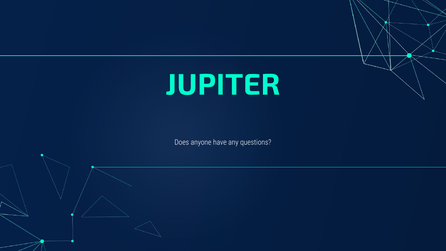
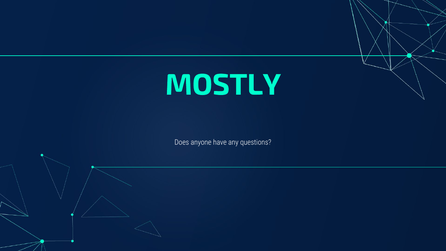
JUPITER: JUPITER -> MOSTLY
